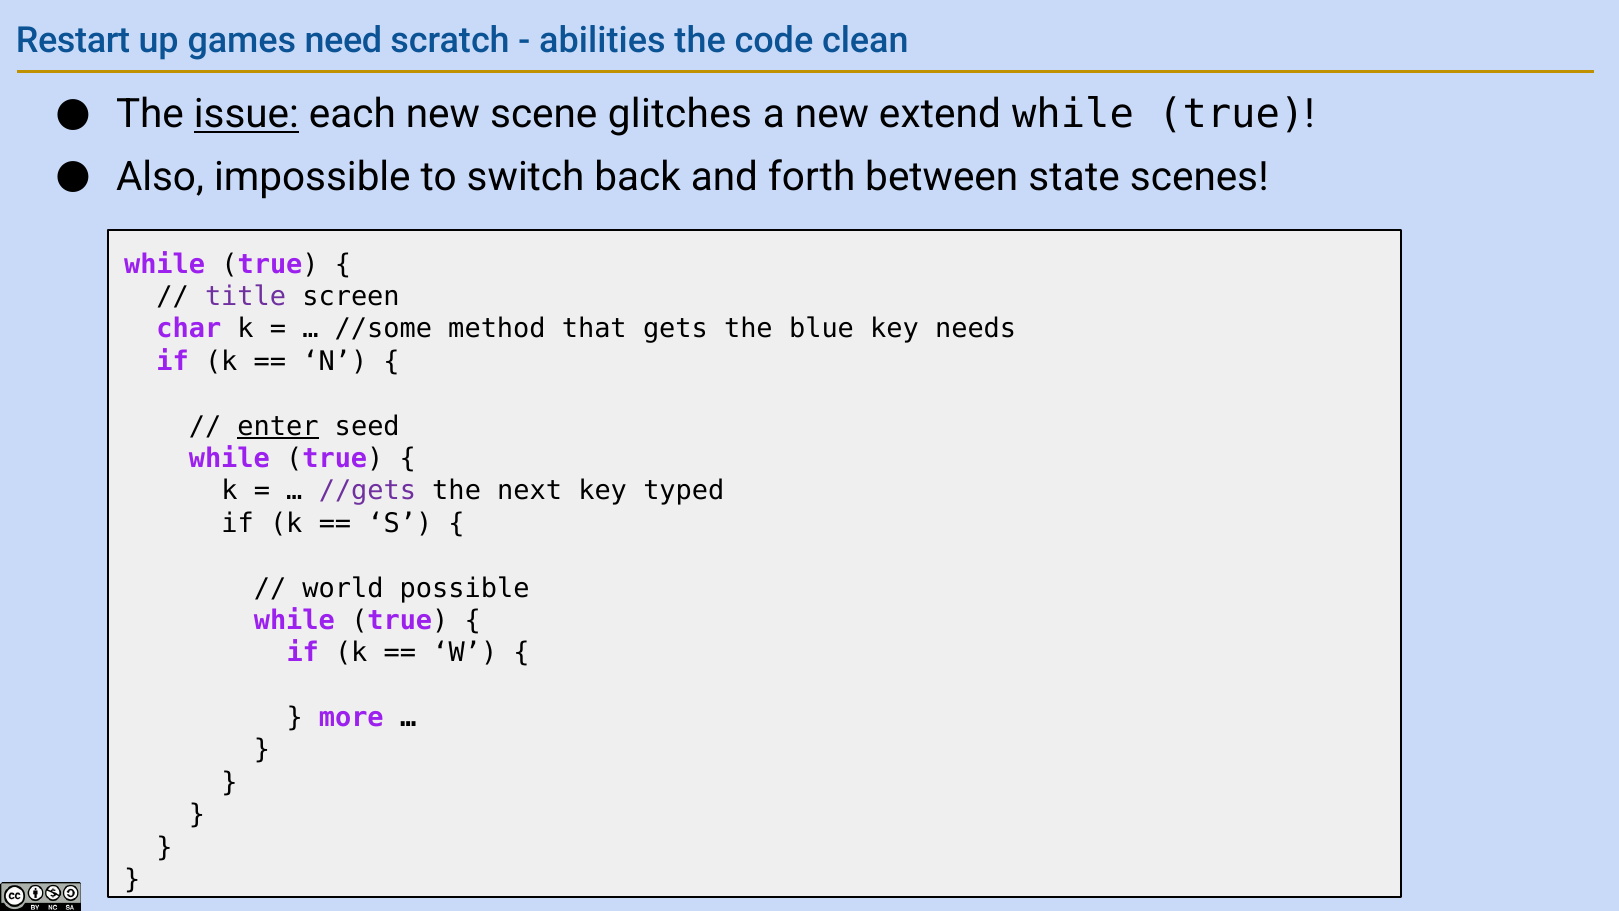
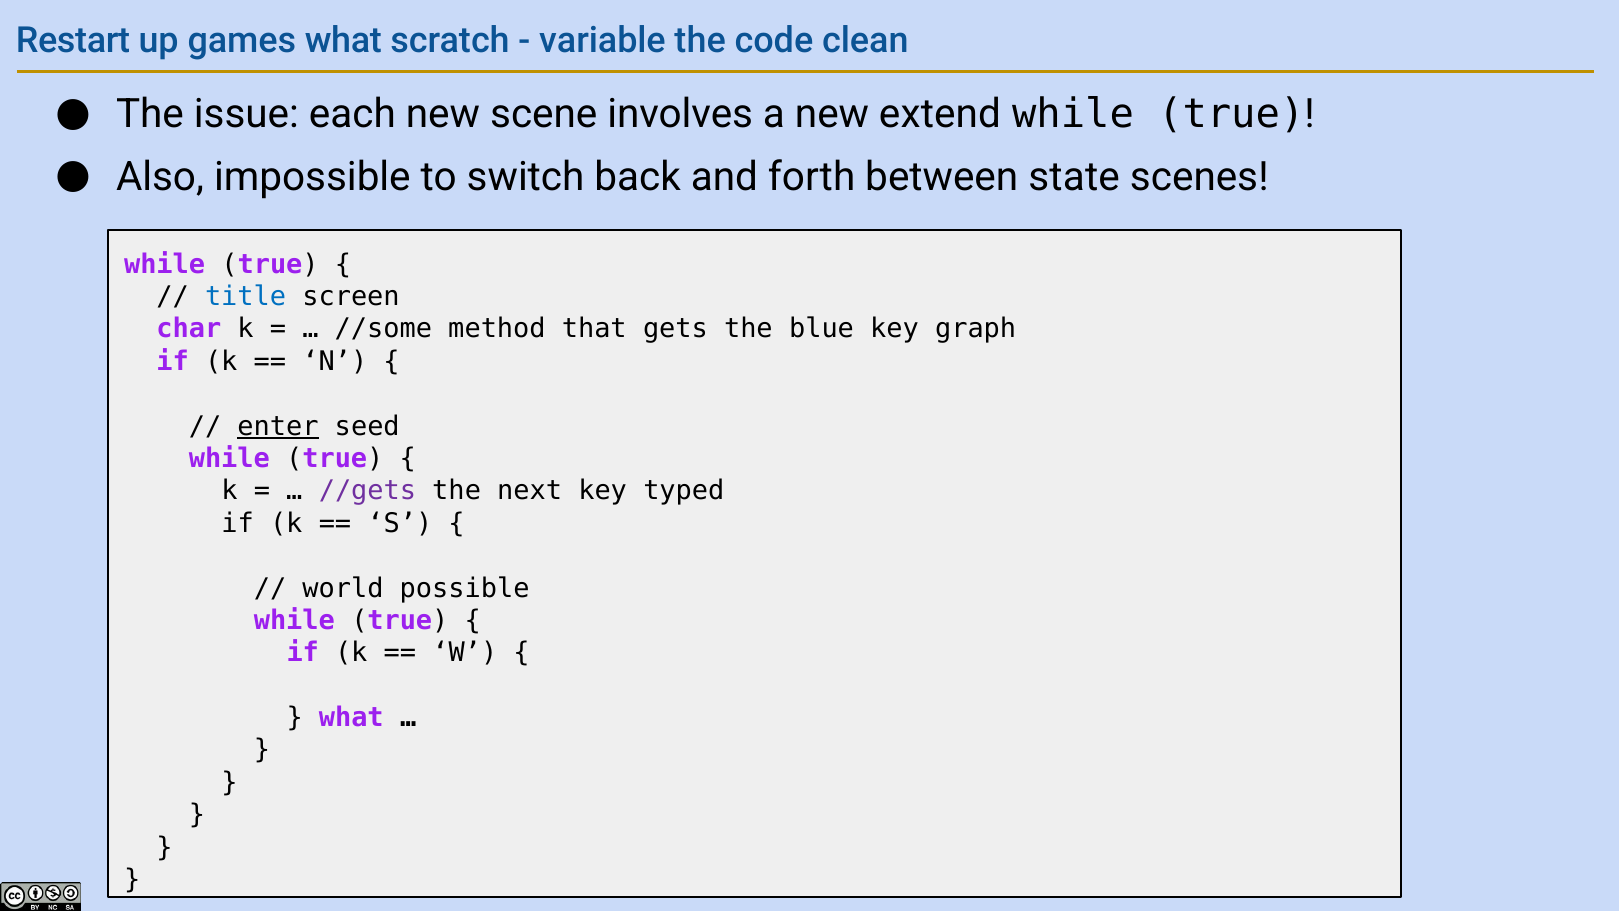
games need: need -> what
abilities: abilities -> variable
issue underline: present -> none
glitches: glitches -> involves
title colour: purple -> blue
needs: needs -> graph
more at (351, 717): more -> what
